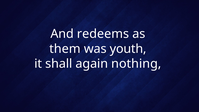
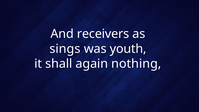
redeems: redeems -> receivers
them: them -> sings
